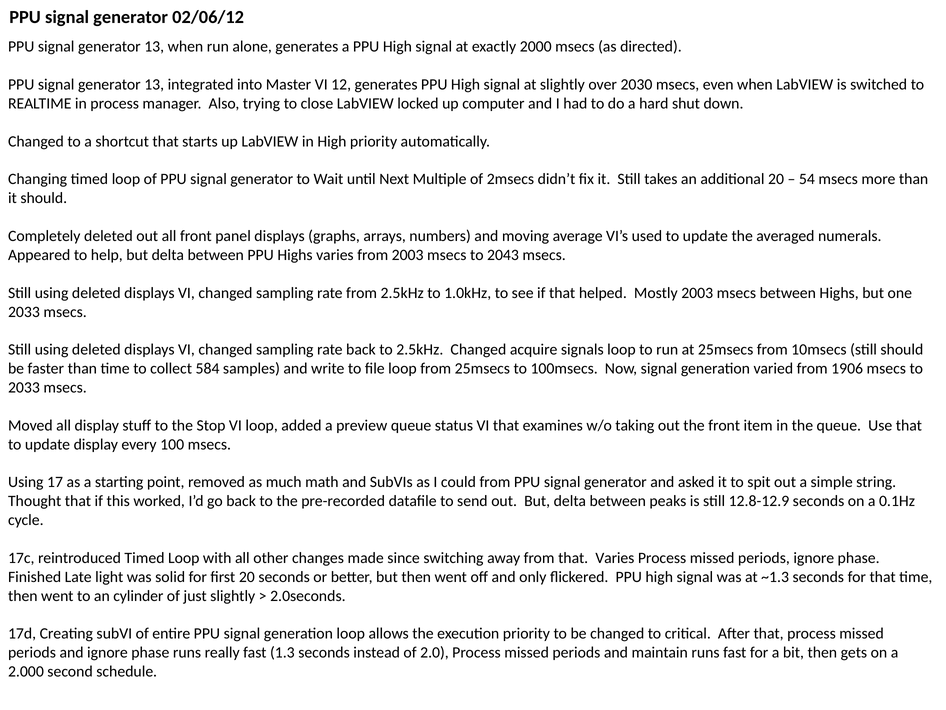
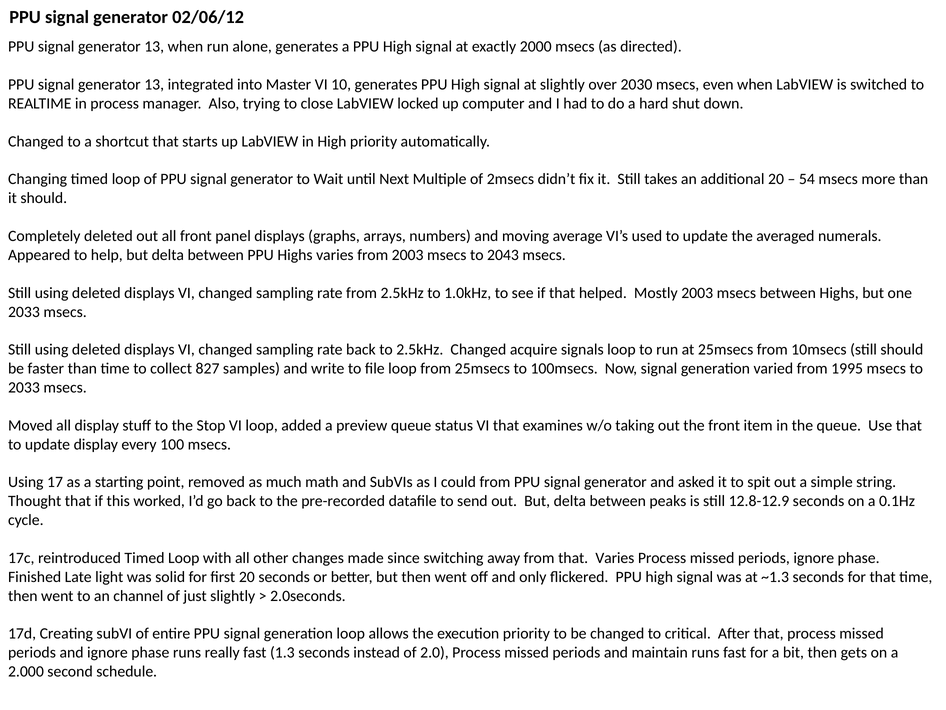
12: 12 -> 10
584: 584 -> 827
1906: 1906 -> 1995
cylinder: cylinder -> channel
